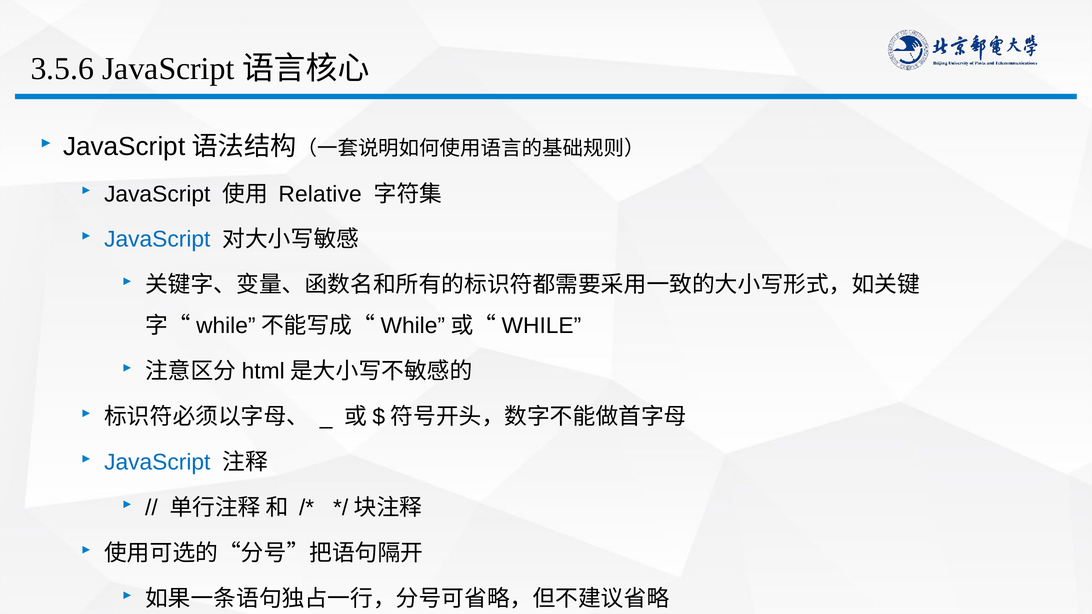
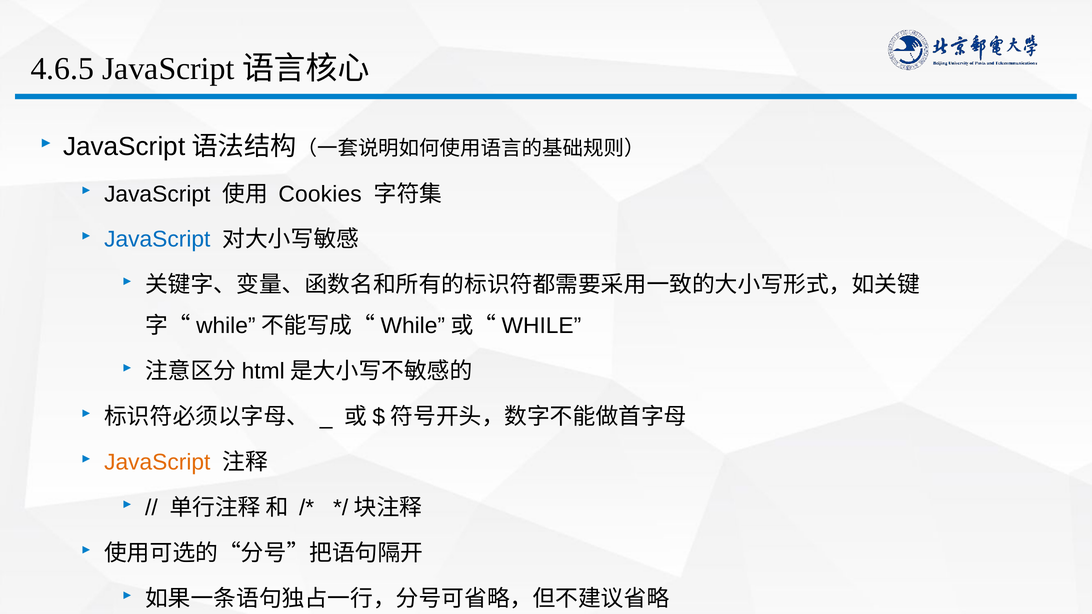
3.5.6: 3.5.6 -> 4.6.5
Relative: Relative -> Cookies
JavaScript at (157, 463) colour: blue -> orange
